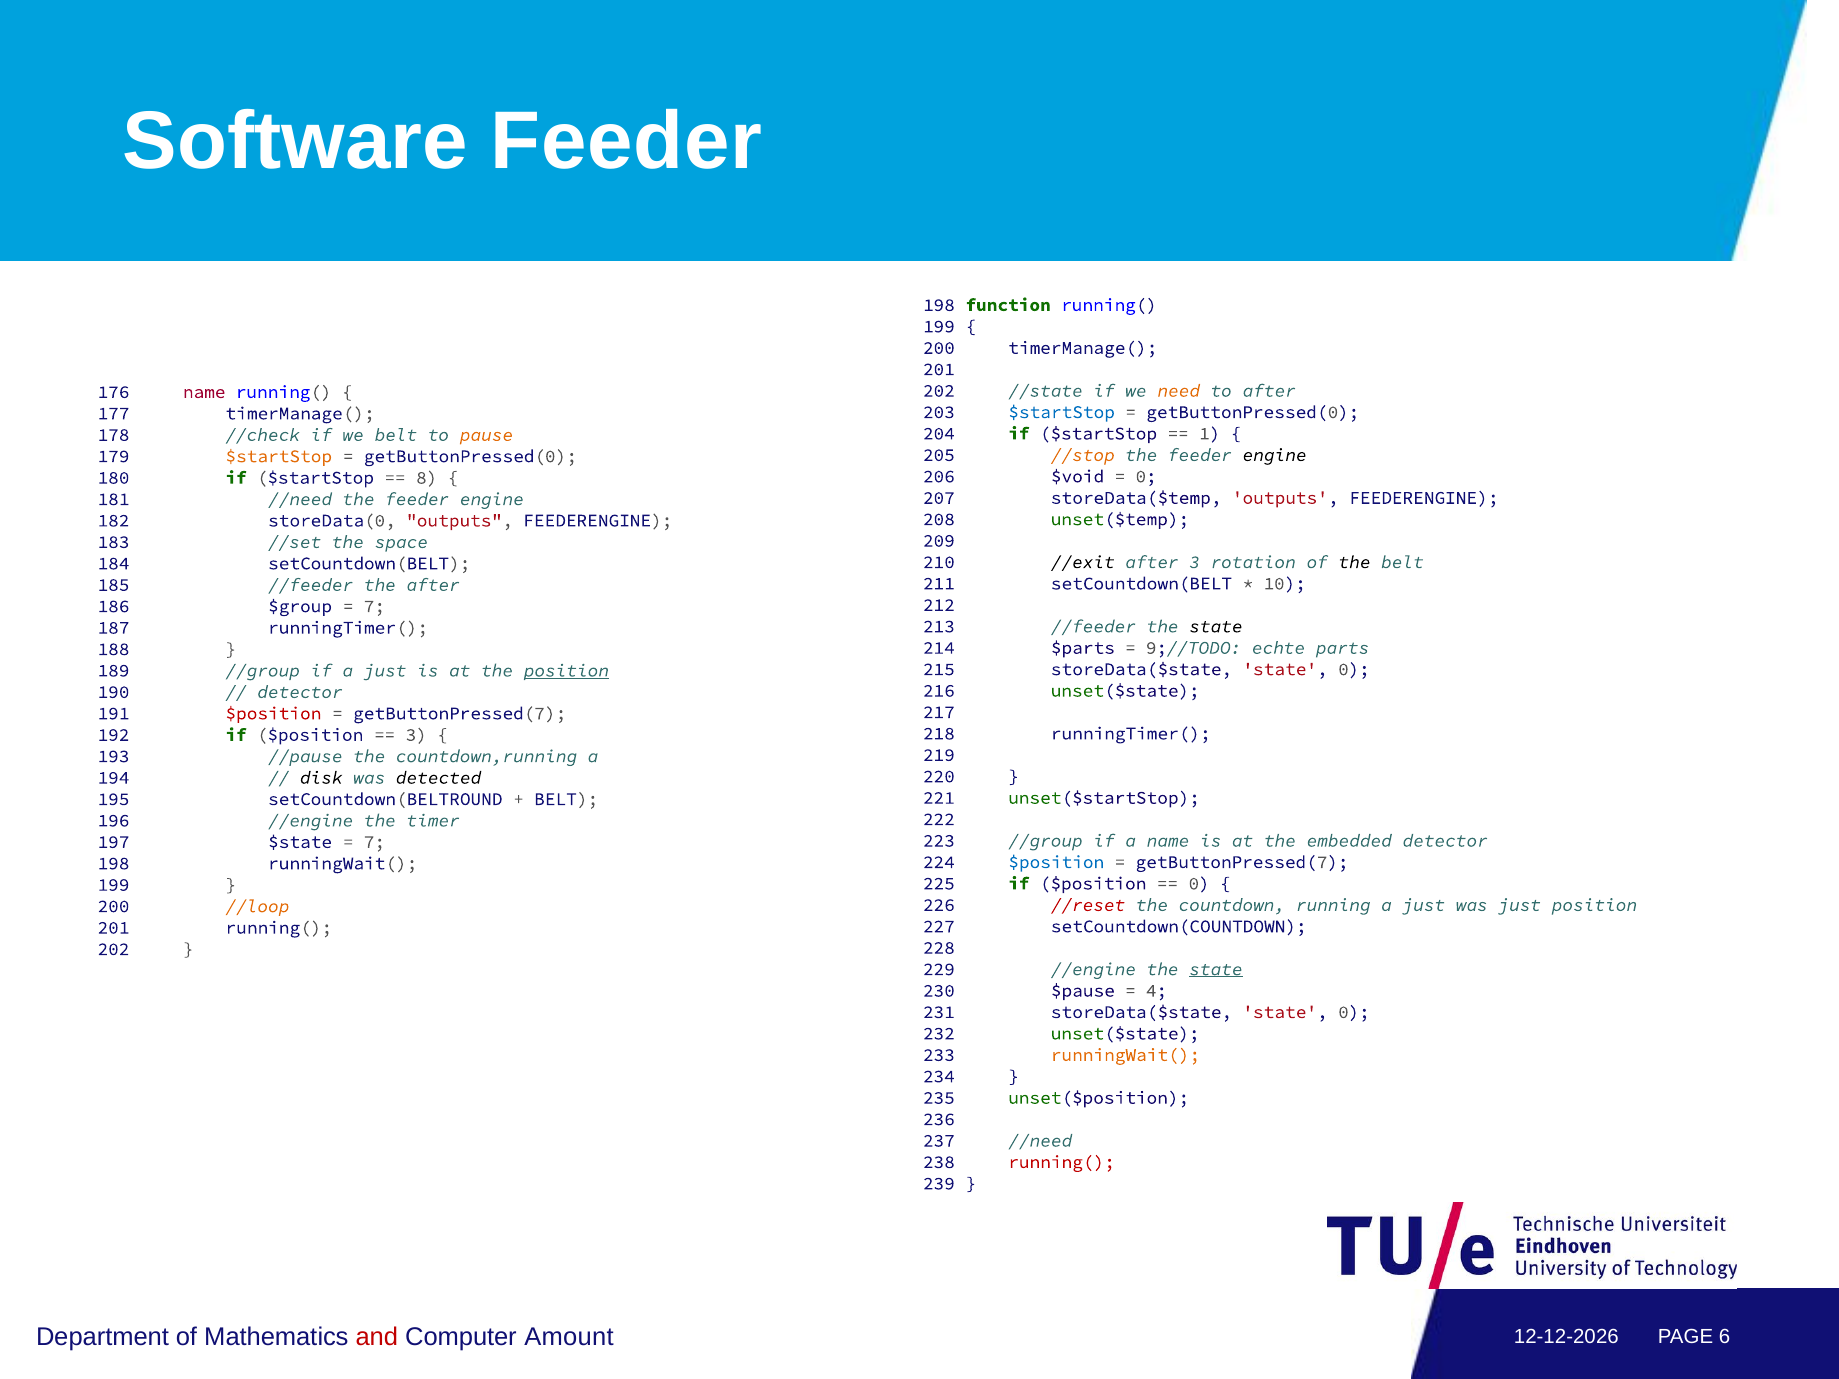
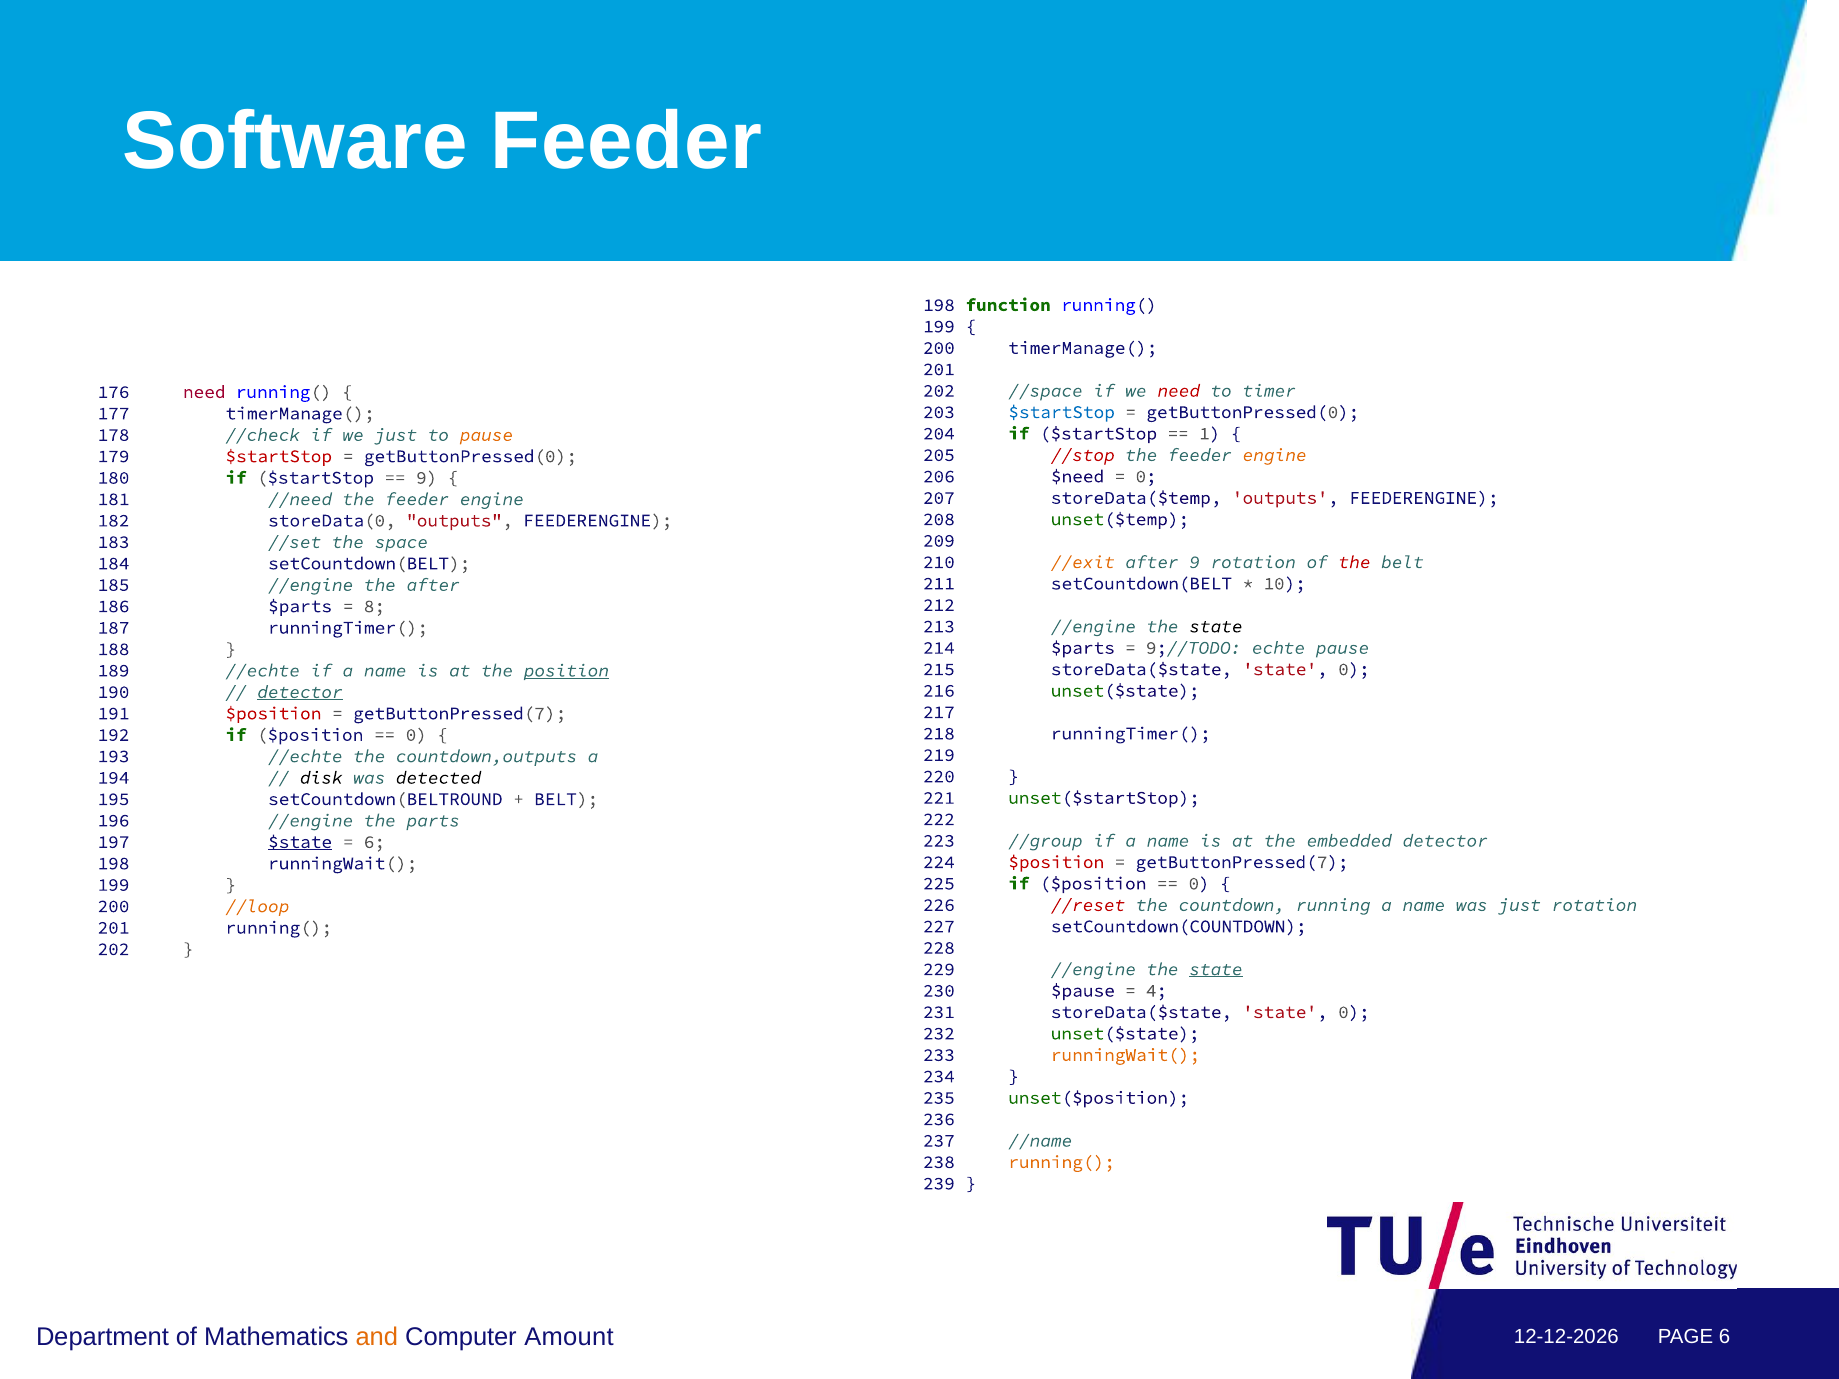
//state: //state -> //space
need at (1179, 391) colour: orange -> red
to after: after -> timer
176 name: name -> need
we belt: belt -> just
//stop colour: orange -> red
engine at (1275, 455) colour: black -> orange
$startStop at (279, 456) colour: orange -> red
$void: $void -> $need
8 at (427, 478): 8 -> 9
//exit colour: black -> orange
after 3: 3 -> 9
the at (1355, 562) colour: black -> red
185 //feeder: //feeder -> //engine
186 $group: $group -> $parts
7 at (374, 606): 7 -> 8
213 //feeder: //feeder -> //engine
echte parts: parts -> pause
189 //group: //group -> //echte
just at (385, 671): just -> name
detector at (300, 692) underline: none -> present
3 at (416, 735): 3 -> 0
193 //pause: //pause -> //echte
countdown,running: countdown,running -> countdown,outputs
timer: timer -> parts
$state underline: none -> present
7 at (374, 842): 7 -> 6
$position at (1056, 862) colour: blue -> red
just at (1424, 905): just -> name
just position: position -> rotation
237 //need: //need -> //name
running( at (1062, 1162) colour: red -> orange
and colour: red -> orange
